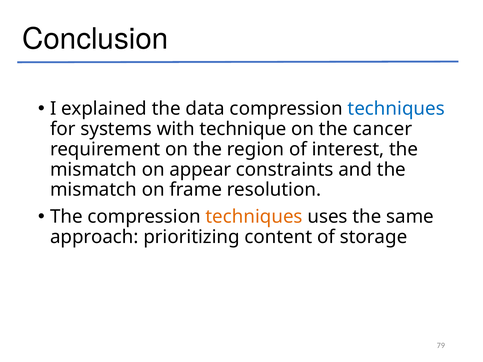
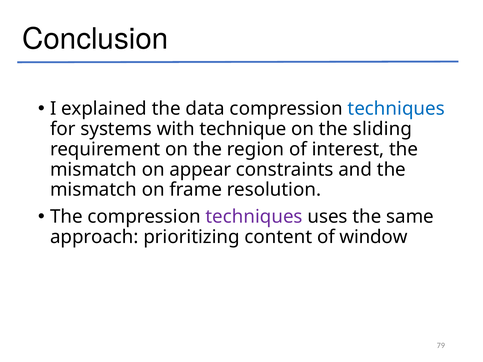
cancer: cancer -> sliding
techniques at (254, 217) colour: orange -> purple
storage: storage -> window
